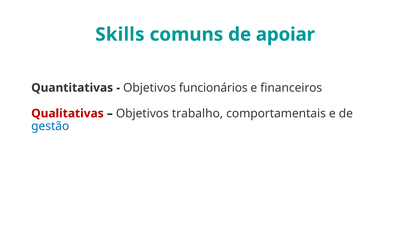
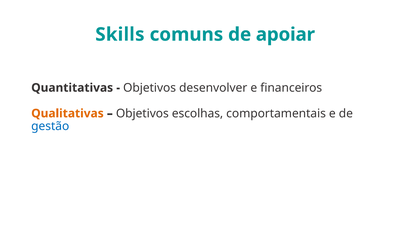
funcionários: funcionários -> desenvolver
Qualitativas colour: red -> orange
trabalho: trabalho -> escolhas
